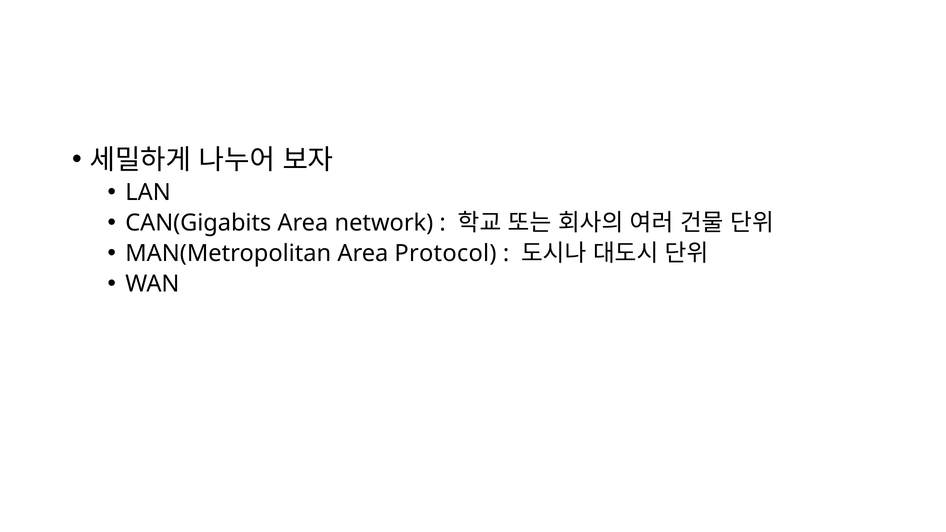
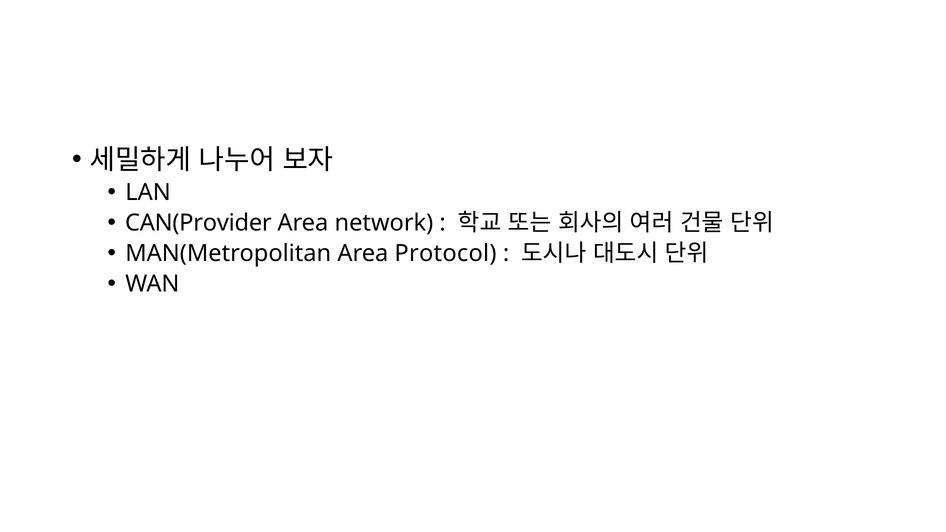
CAN(Gigabits: CAN(Gigabits -> CAN(Provider
